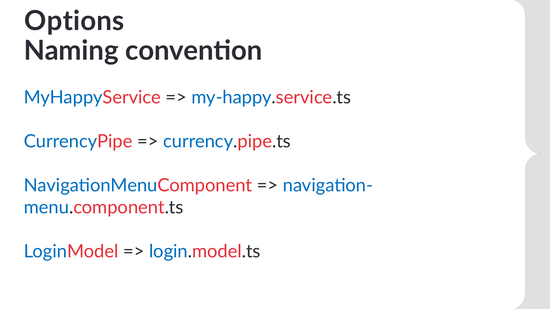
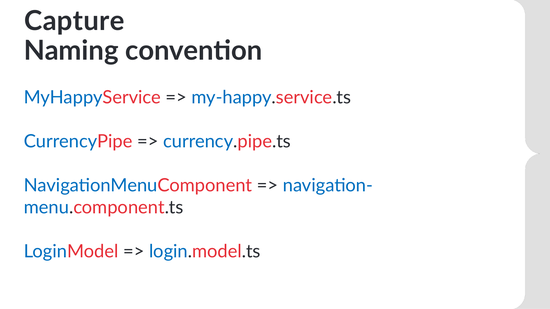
Options: Options -> Capture
